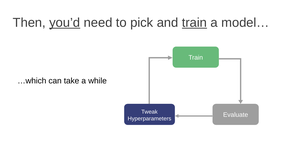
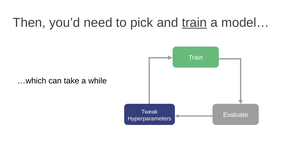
you’d underline: present -> none
